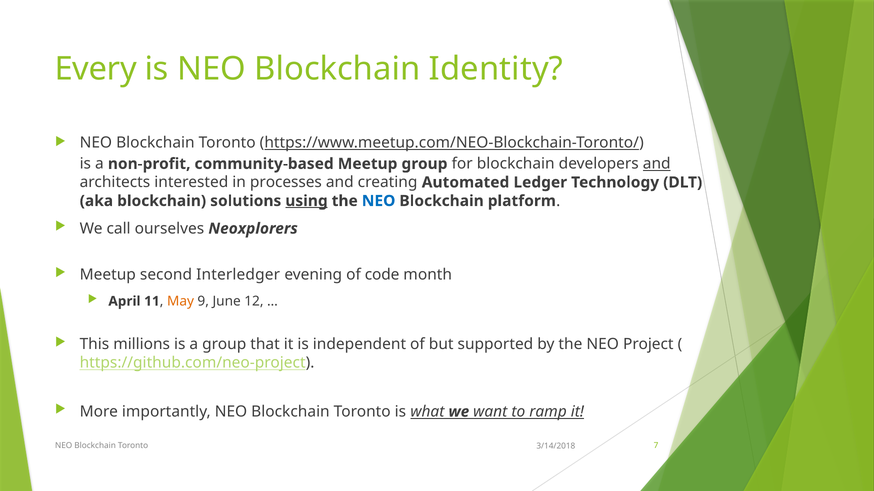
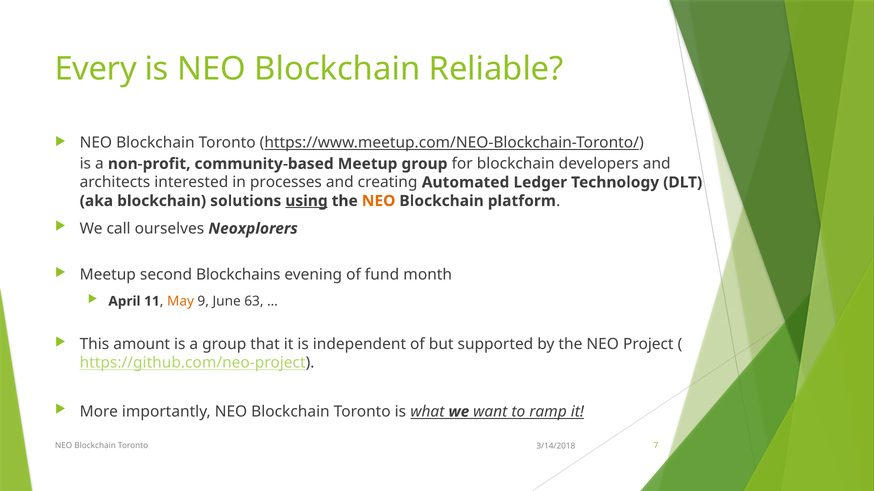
Identity: Identity -> Reliable
and at (657, 164) underline: present -> none
NEO at (379, 201) colour: blue -> orange
Interledger: Interledger -> Blockchains
code: code -> fund
12: 12 -> 63
millions: millions -> amount
